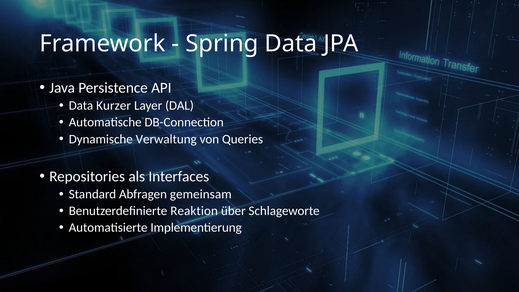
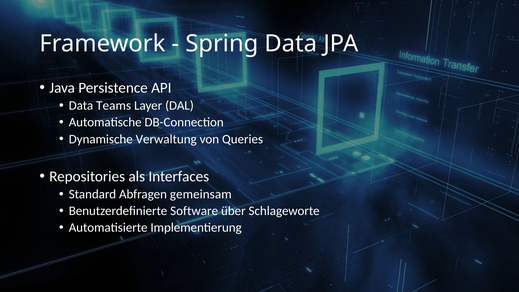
Kurzer: Kurzer -> Teams
Reaktion: Reaktion -> Software
